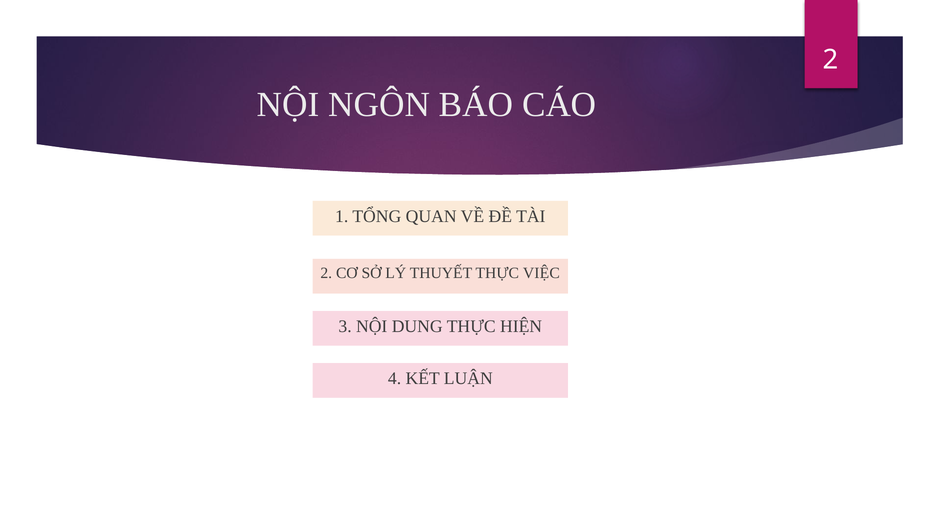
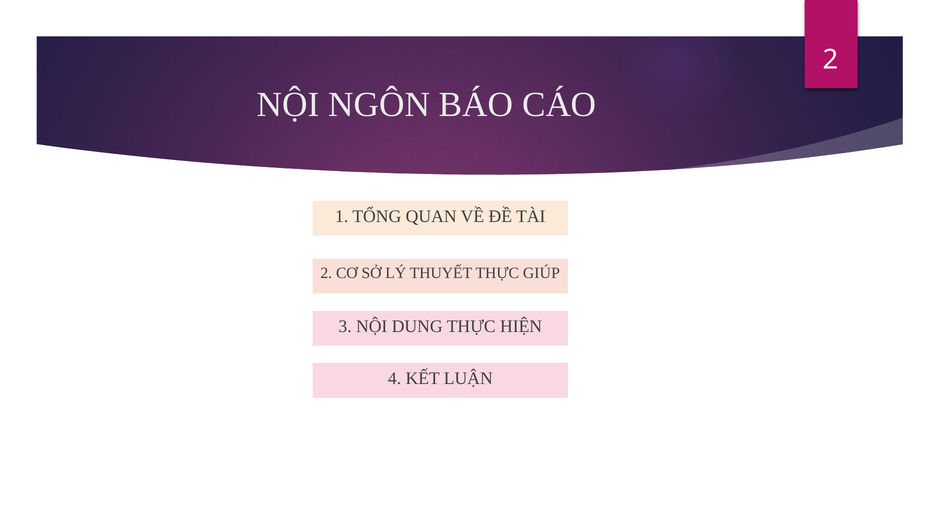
VIỆC: VIỆC -> GIÚP
